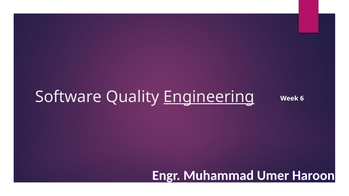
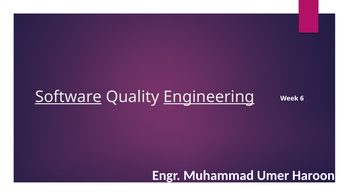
Software underline: none -> present
